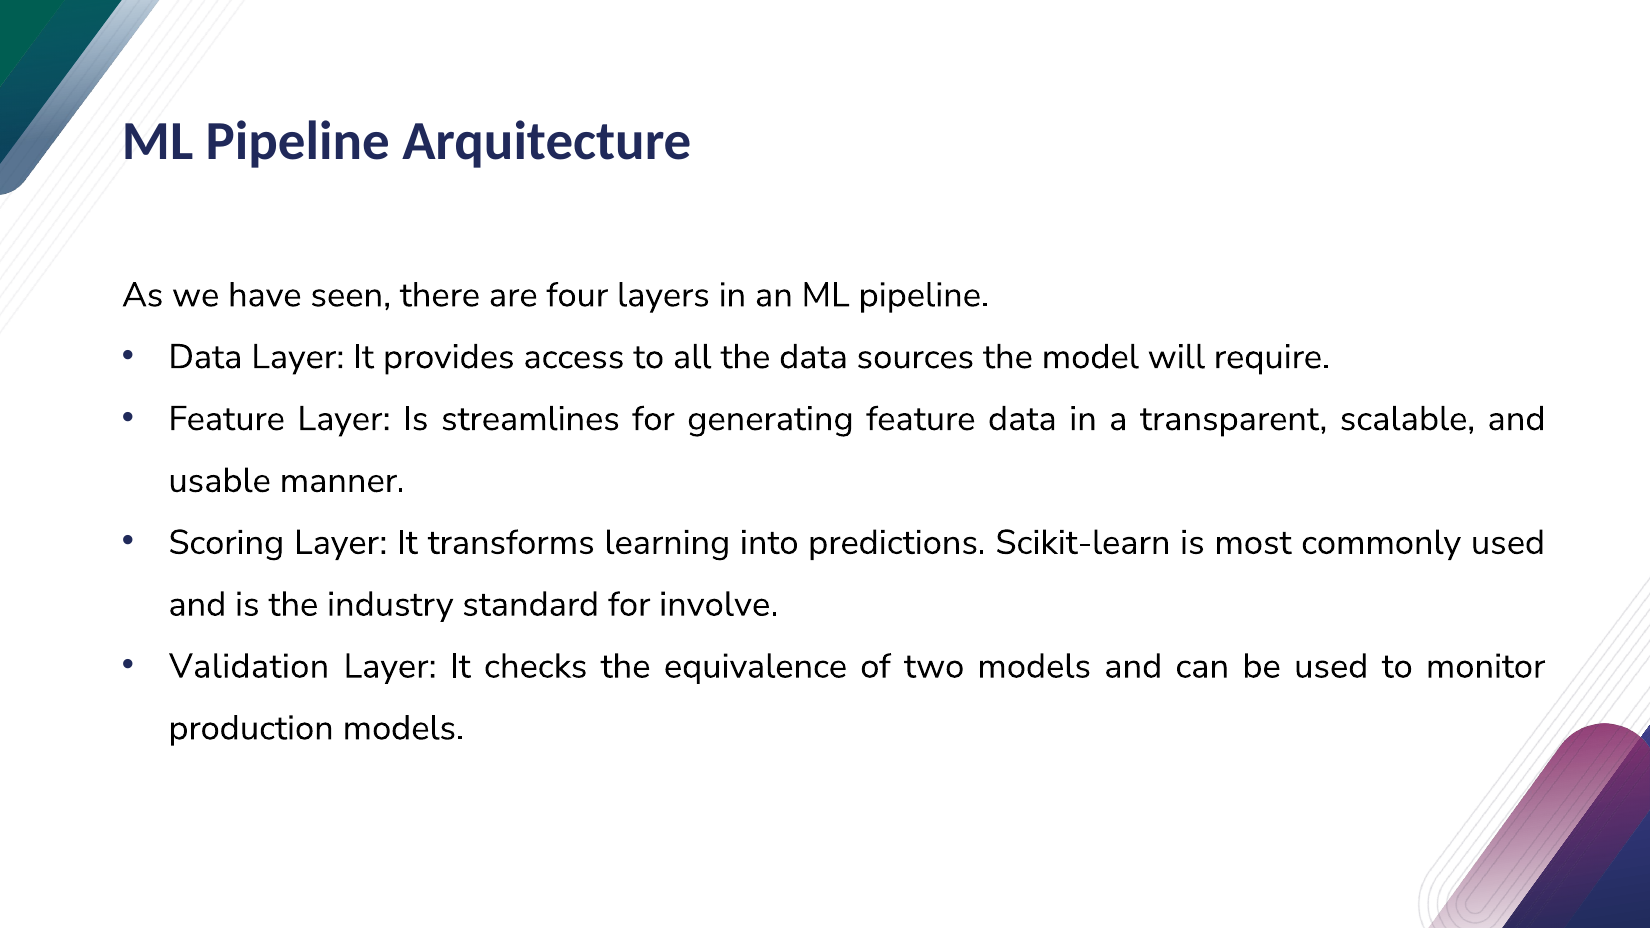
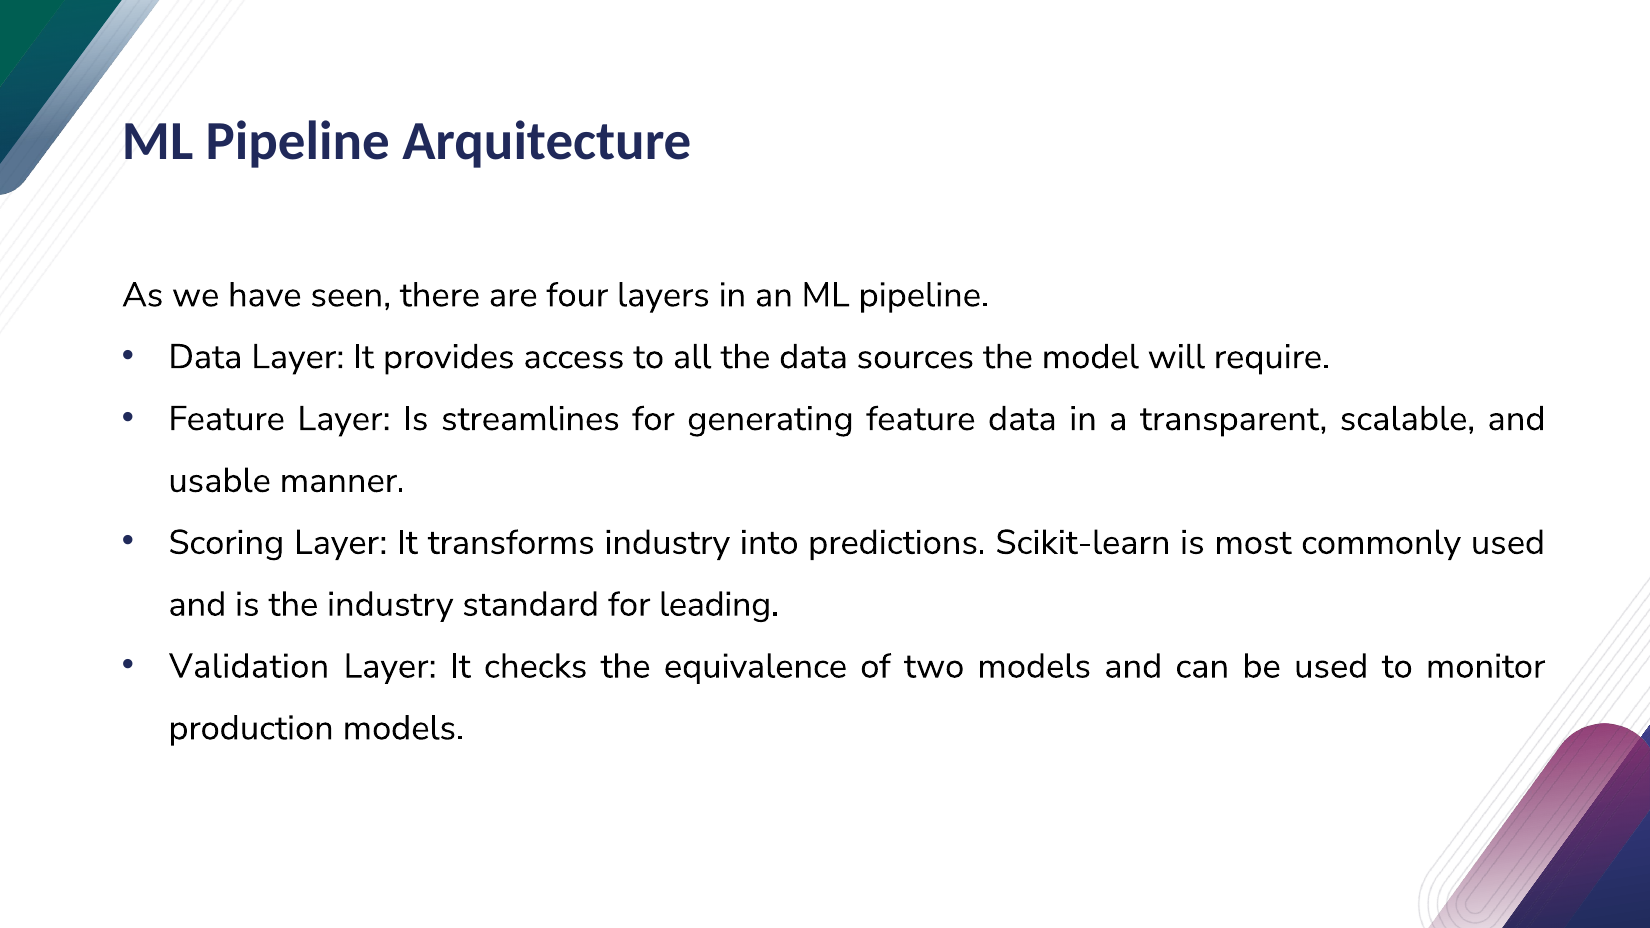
transforms learning: learning -> industry
involve: involve -> leading
